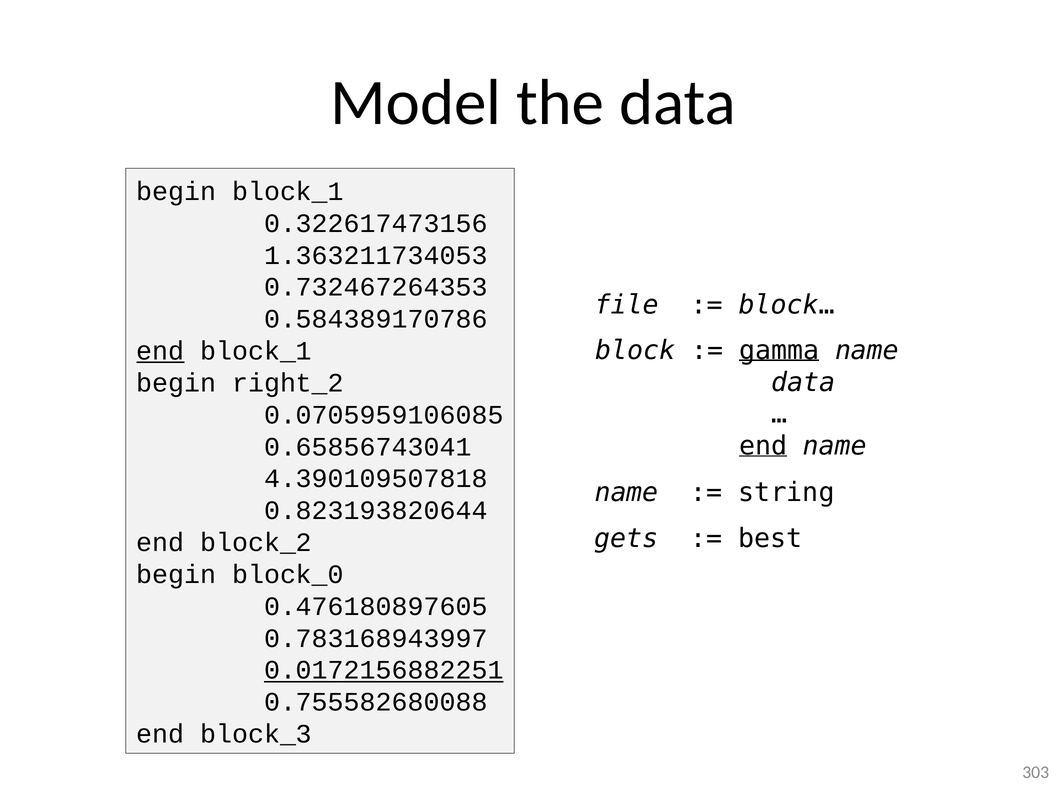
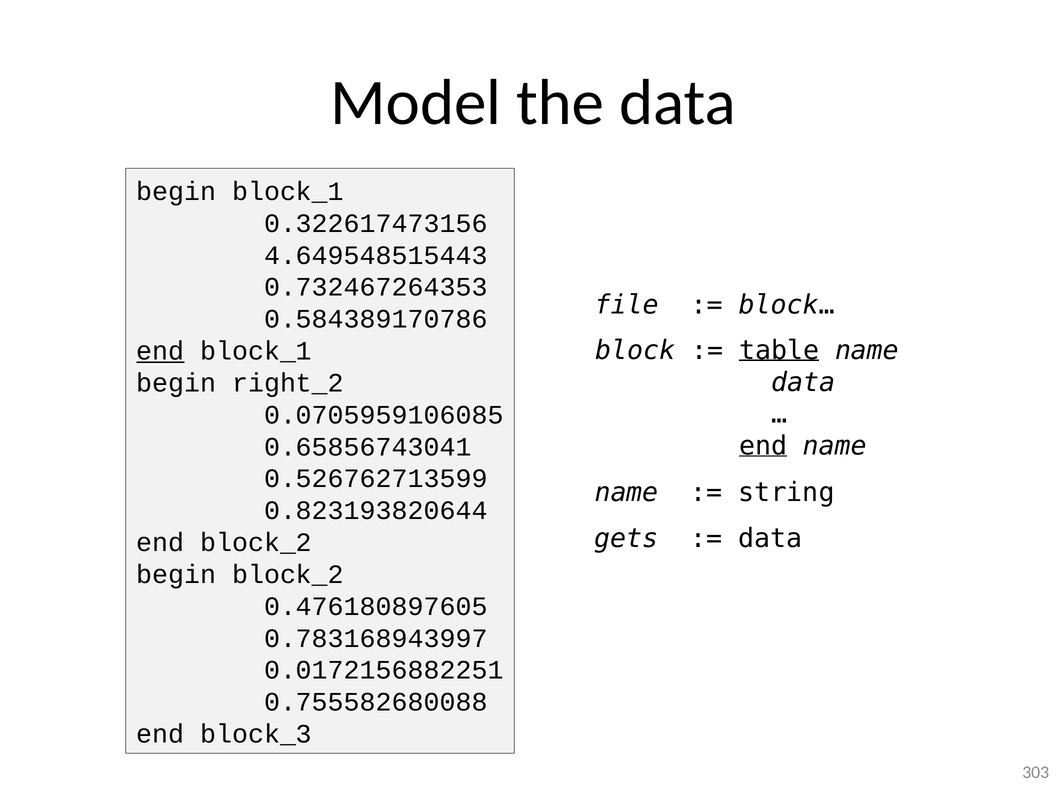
1.363211734053: 1.363211734053 -> 4.649548515443
gamma: gamma -> table
4.390109507818: 4.390109507818 -> 0.526762713599
best at (770, 538): best -> data
begin block_0: block_0 -> block_2
0.0172156882251 underline: present -> none
